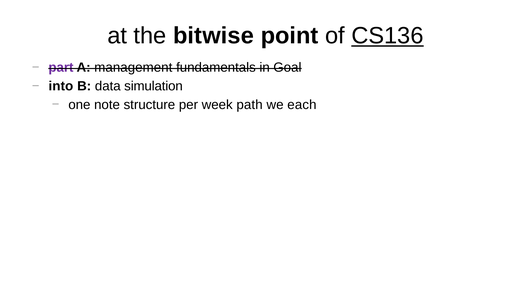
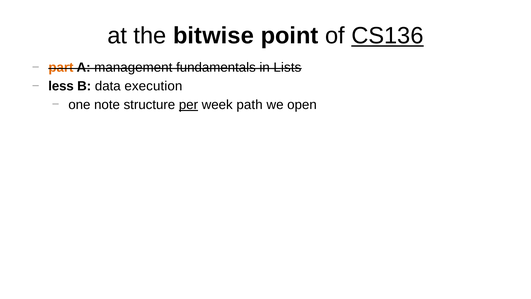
part colour: purple -> orange
Goal: Goal -> Lists
into: into -> less
simulation: simulation -> execution
per underline: none -> present
each: each -> open
